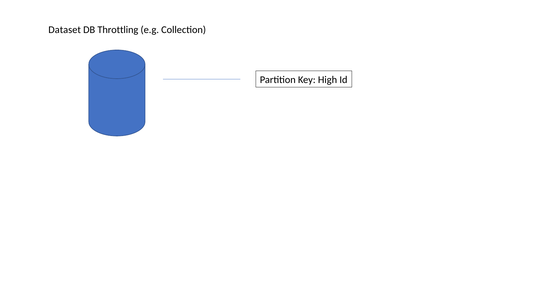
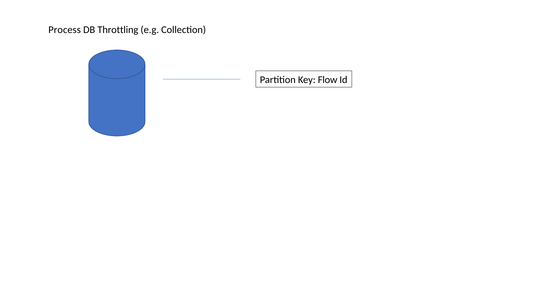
Dataset: Dataset -> Process
High: High -> Flow
